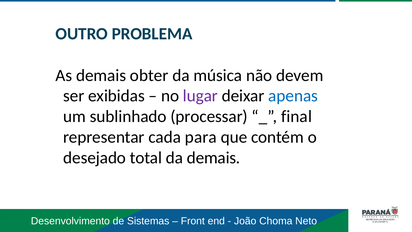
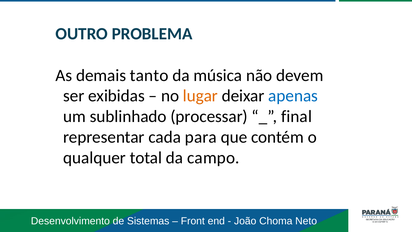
obter: obter -> tanto
lugar colour: purple -> orange
desejado: desejado -> qualquer
da demais: demais -> campo
